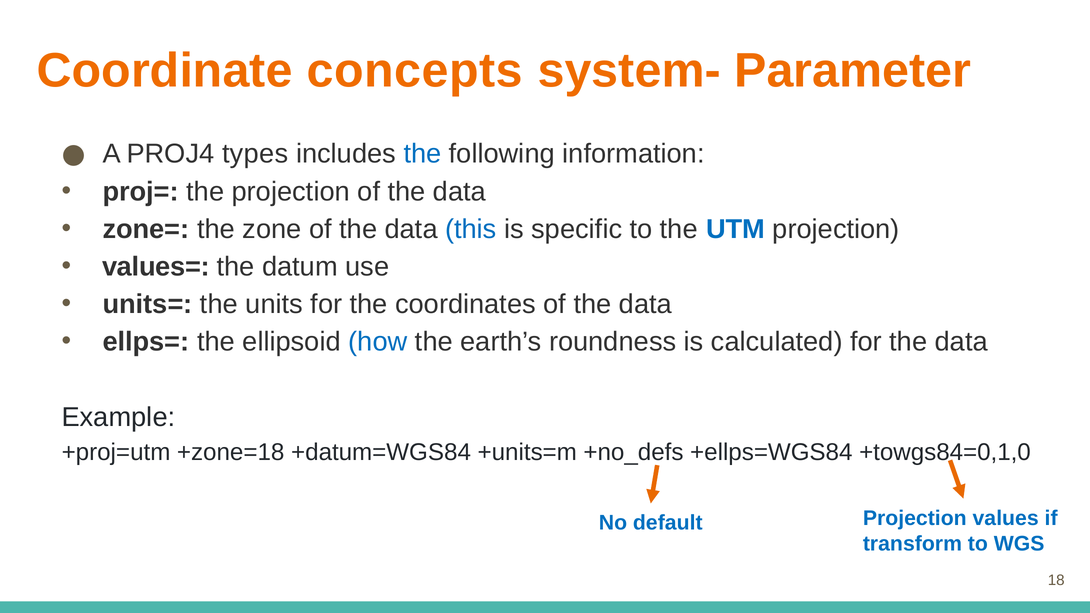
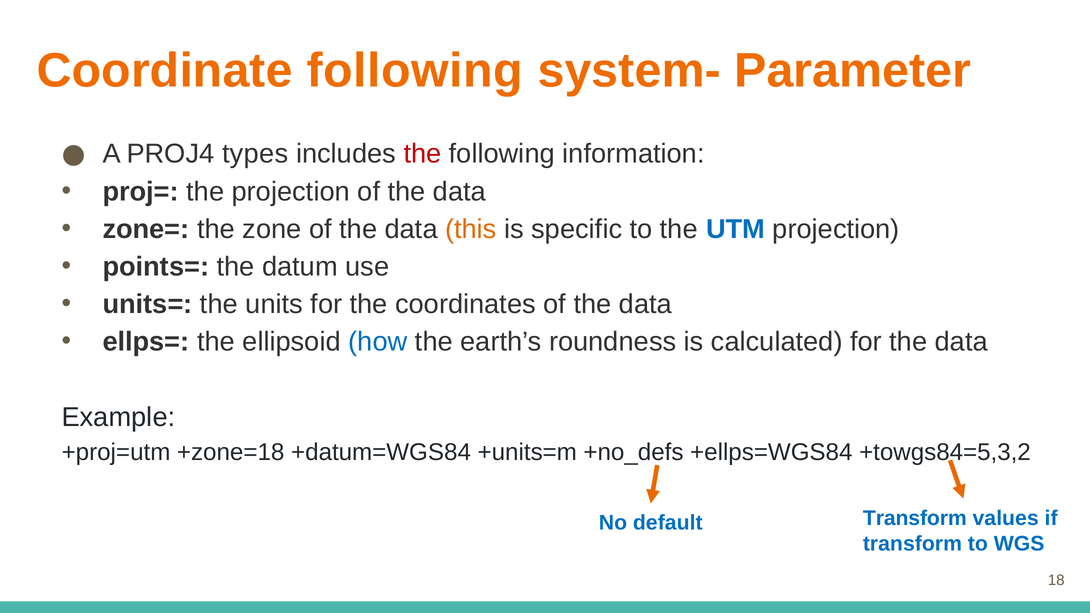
Coordinate concepts: concepts -> following
the at (422, 154) colour: blue -> red
this colour: blue -> orange
values=: values= -> points=
+towgs84=0,1,0: +towgs84=0,1,0 -> +towgs84=5,3,2
default Projection: Projection -> Transform
